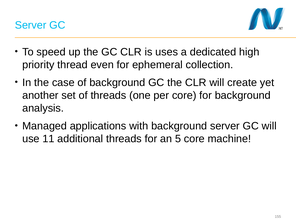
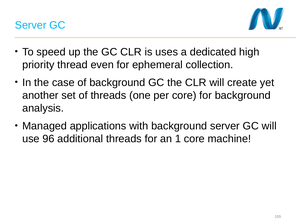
11: 11 -> 96
5: 5 -> 1
